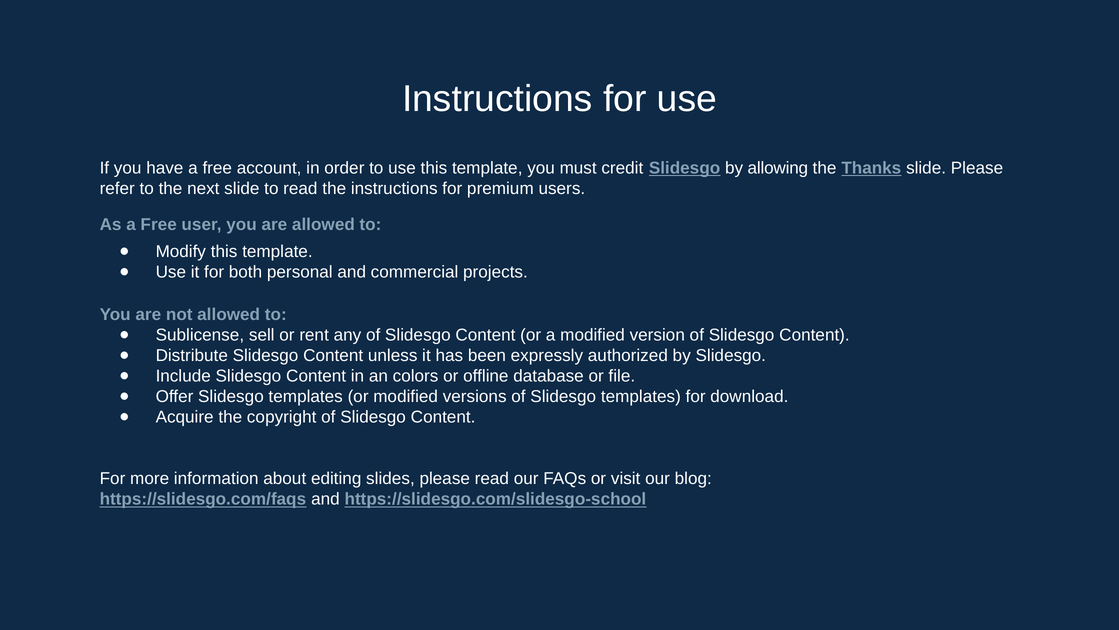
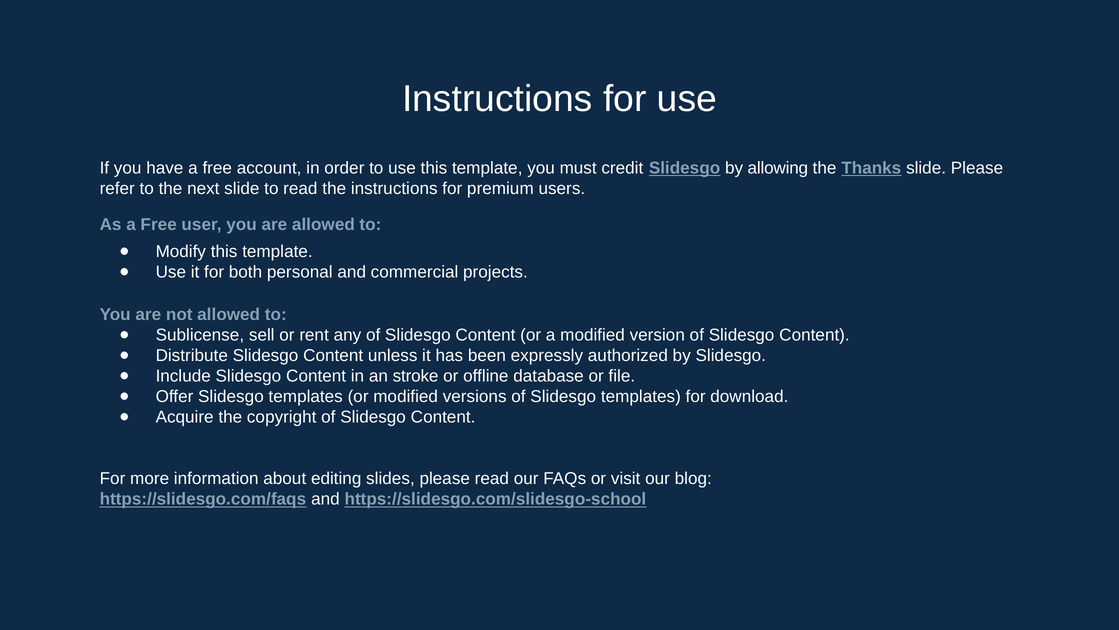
colors: colors -> stroke
